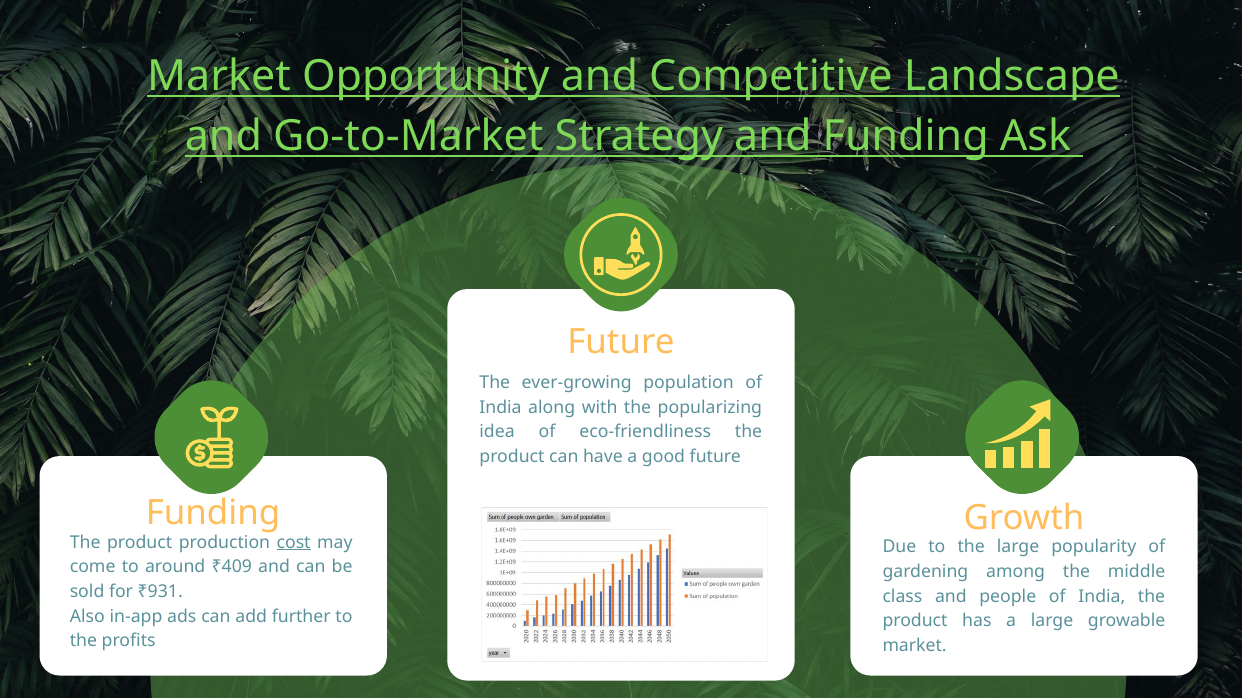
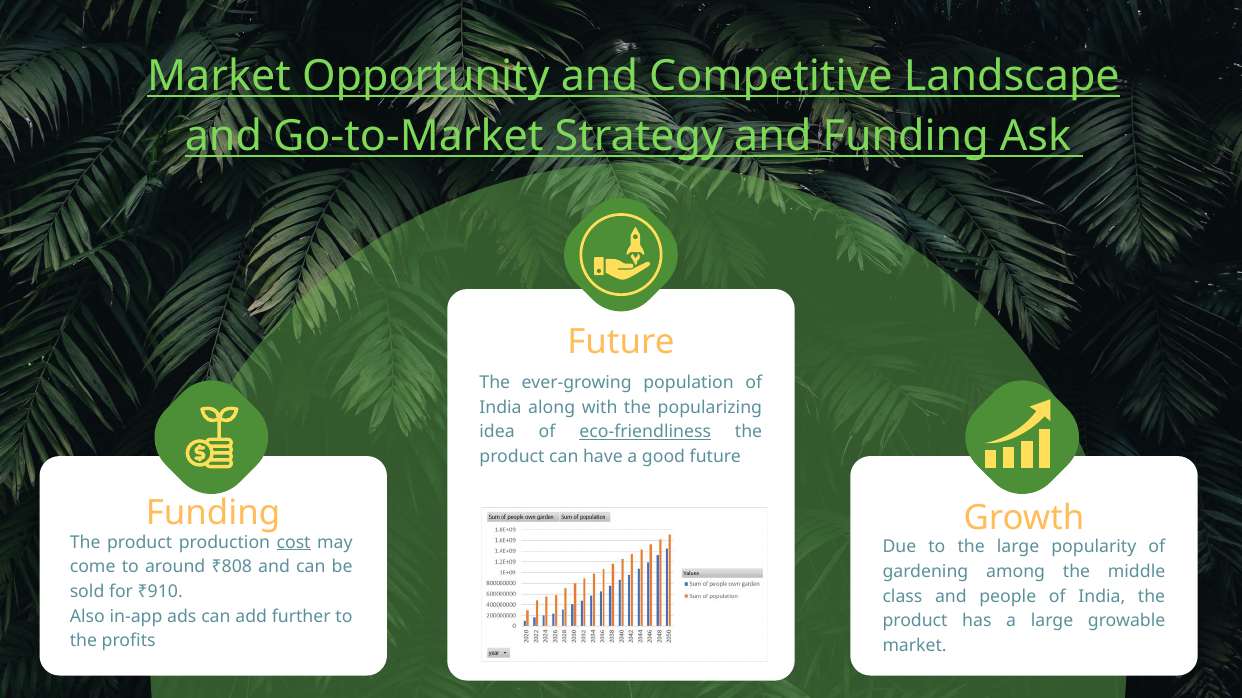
eco-friendliness underline: none -> present
₹409: ₹409 -> ₹808
₹931: ₹931 -> ₹910
